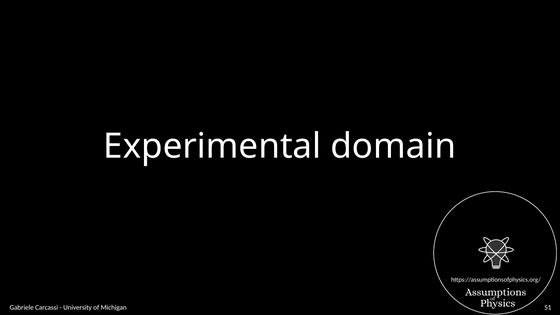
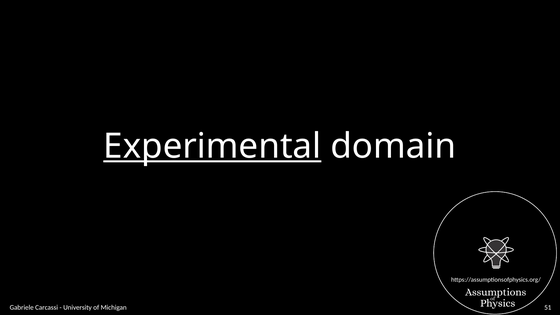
Experimental underline: none -> present
